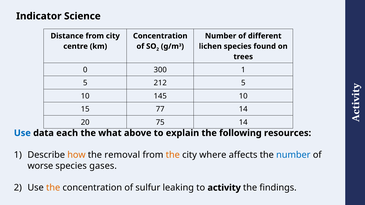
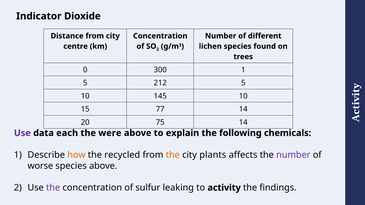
Science: Science -> Dioxide
Use at (22, 133) colour: blue -> purple
what: what -> were
resources: resources -> chemicals
removal: removal -> recycled
where: where -> plants
number at (293, 155) colour: blue -> purple
species gases: gases -> above
the at (53, 188) colour: orange -> purple
